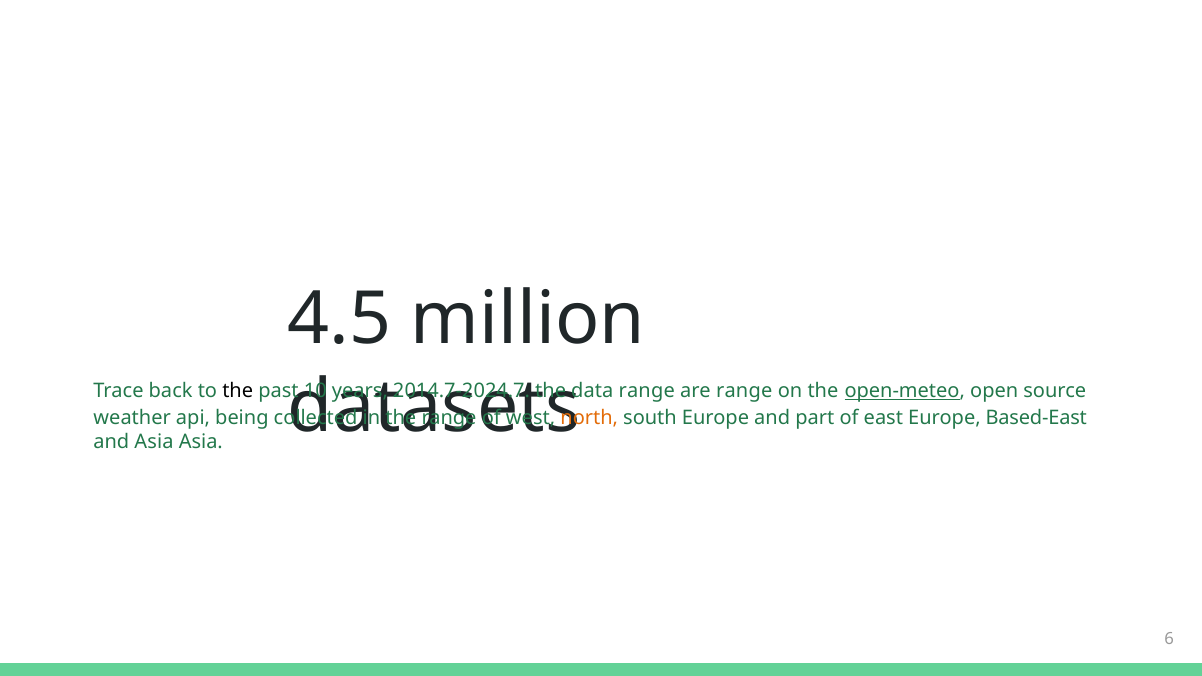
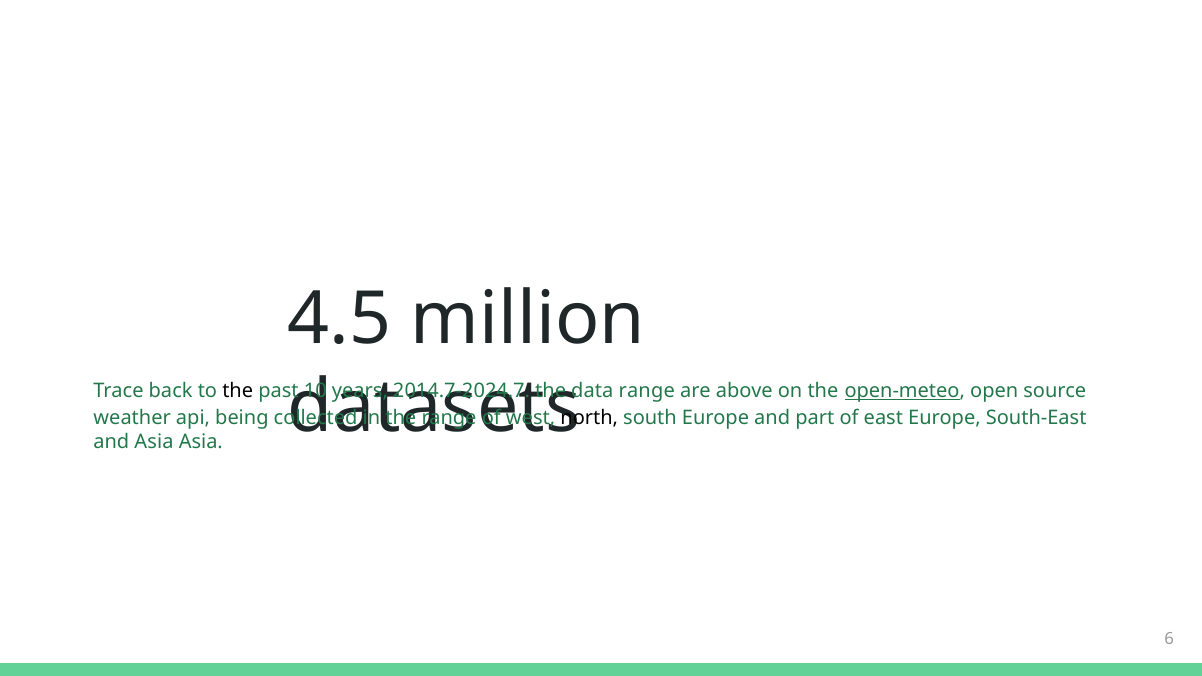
are range: range -> above
north colour: orange -> black
Based-East: Based-East -> South-East
